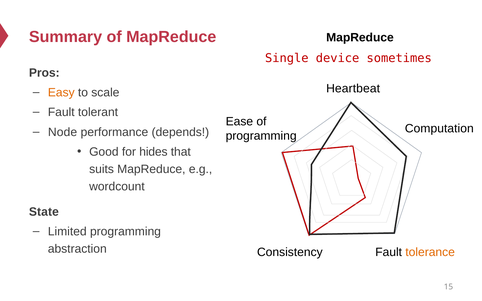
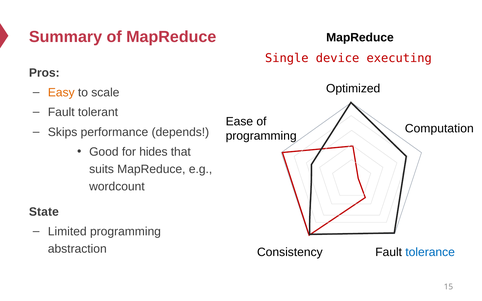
sometimes: sometimes -> executing
Heartbeat: Heartbeat -> Optimized
Node: Node -> Skips
tolerance colour: orange -> blue
